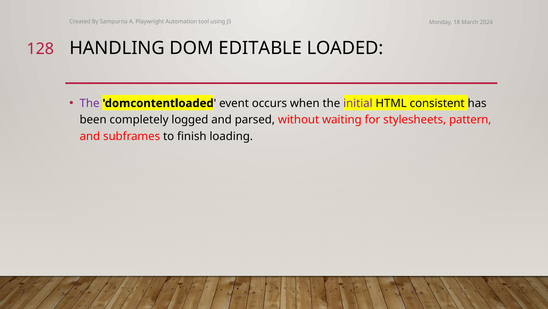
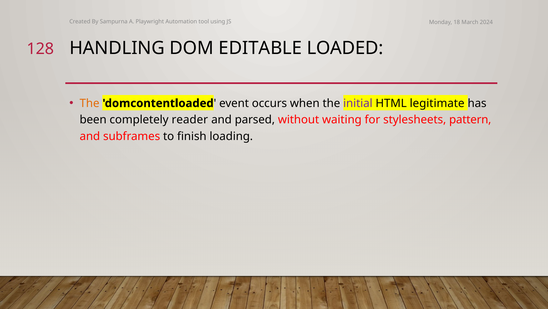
The at (90, 103) colour: purple -> orange
consistent: consistent -> legitimate
logged: logged -> reader
